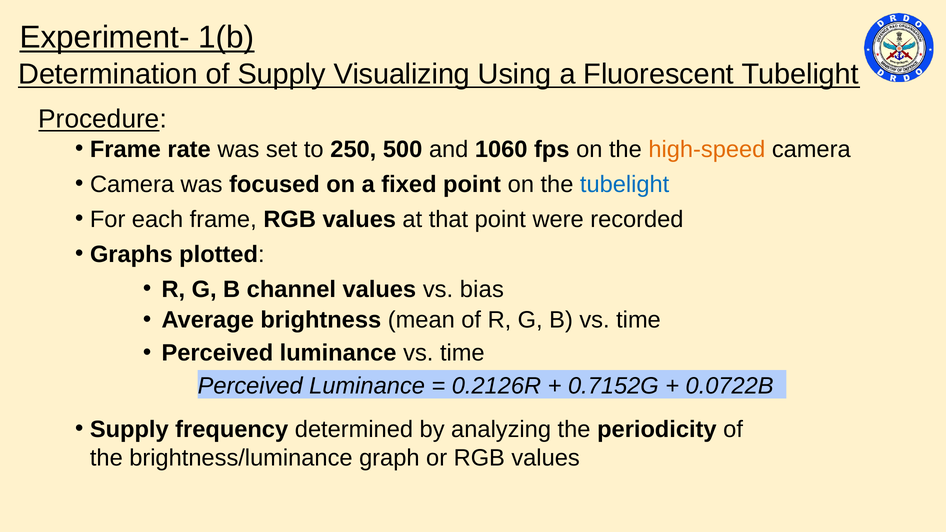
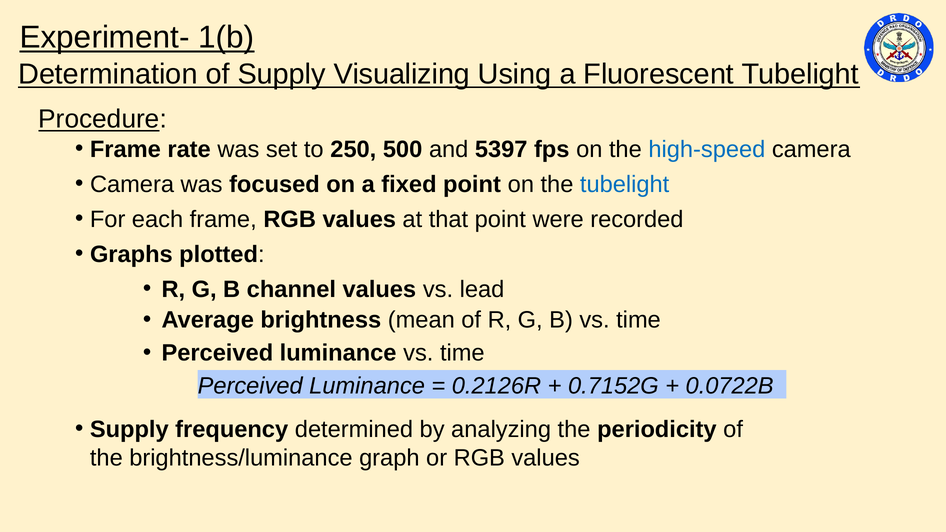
1060: 1060 -> 5397
high-speed colour: orange -> blue
bias: bias -> lead
